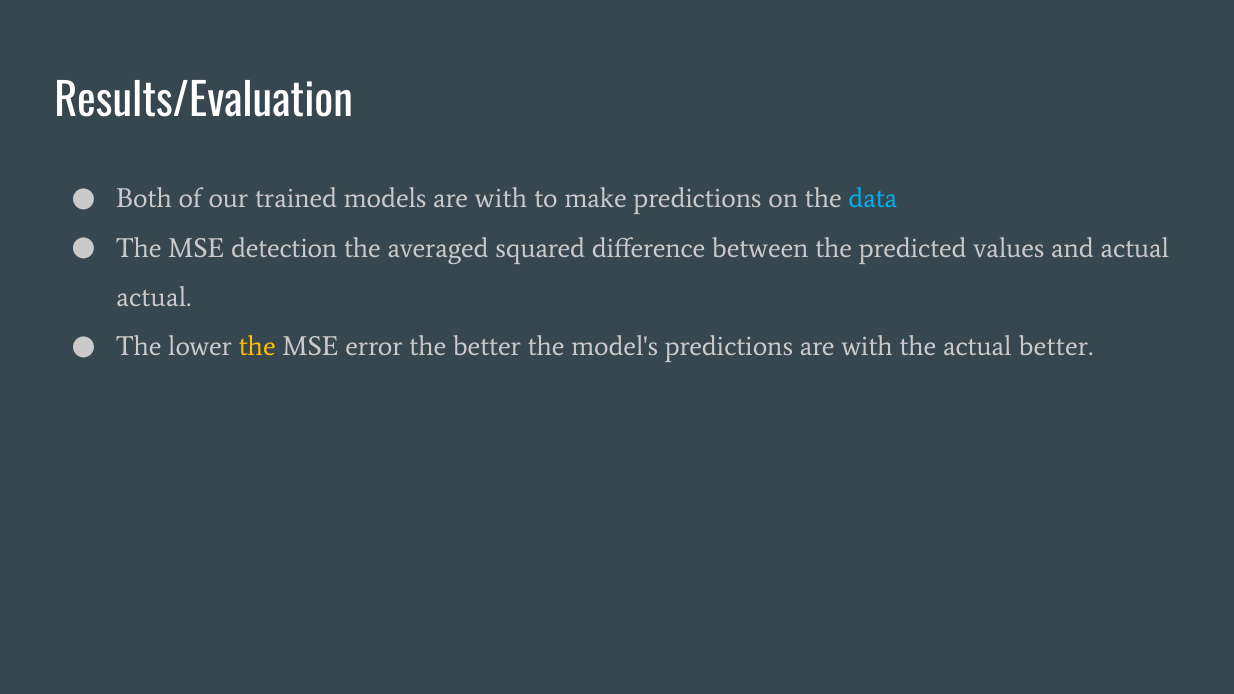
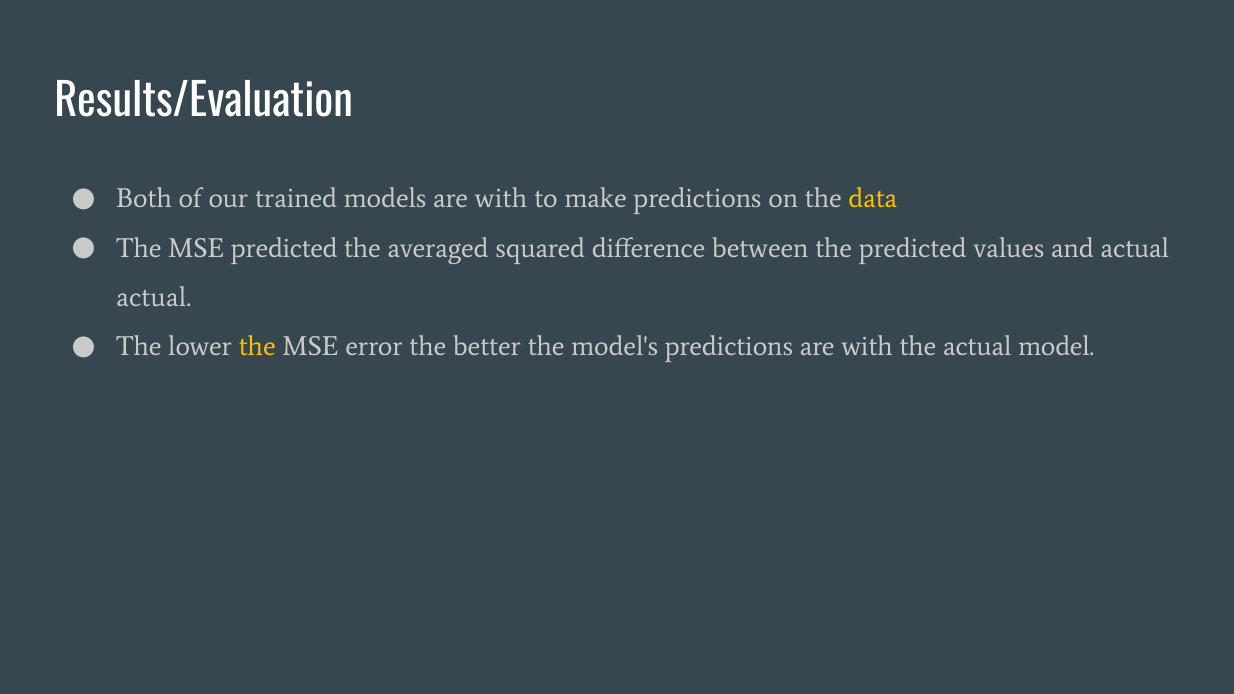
data colour: light blue -> yellow
MSE detection: detection -> predicted
actual better: better -> model
